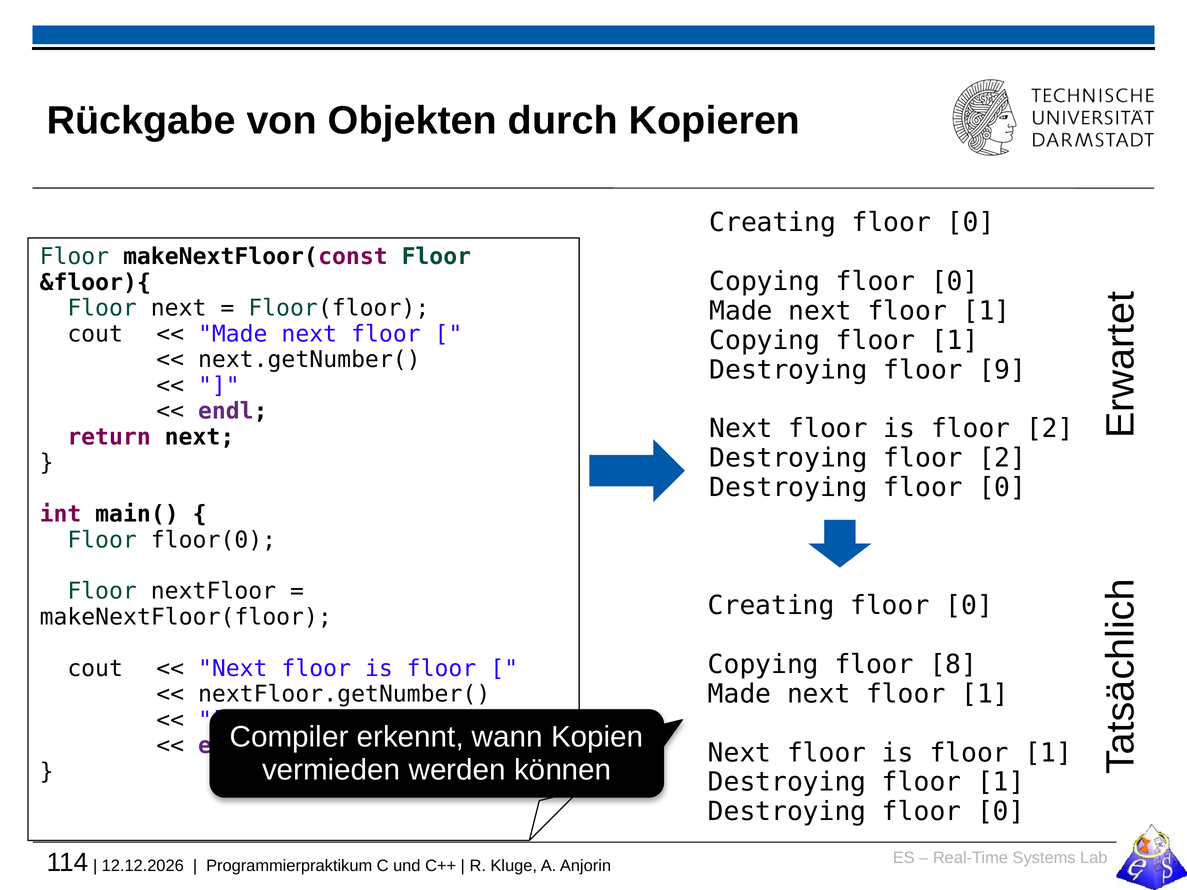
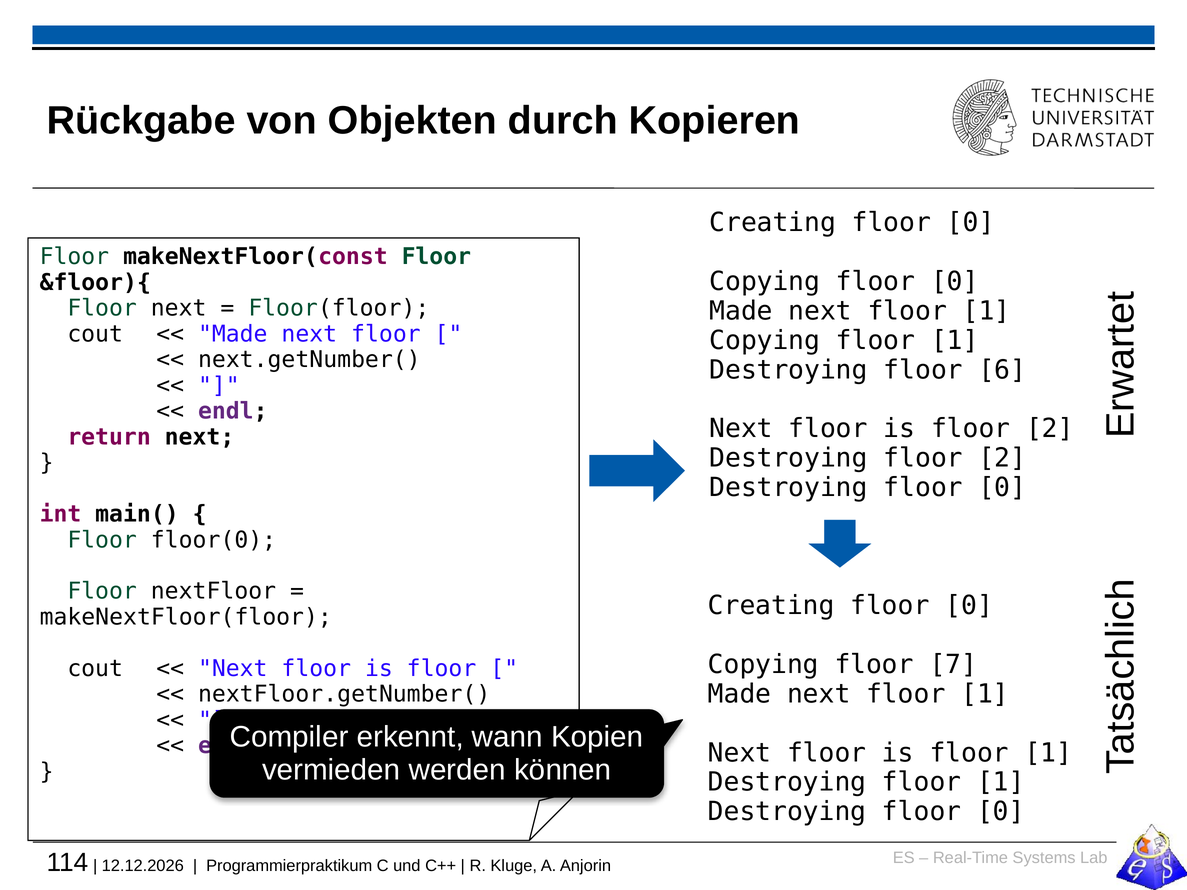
9: 9 -> 6
8: 8 -> 7
